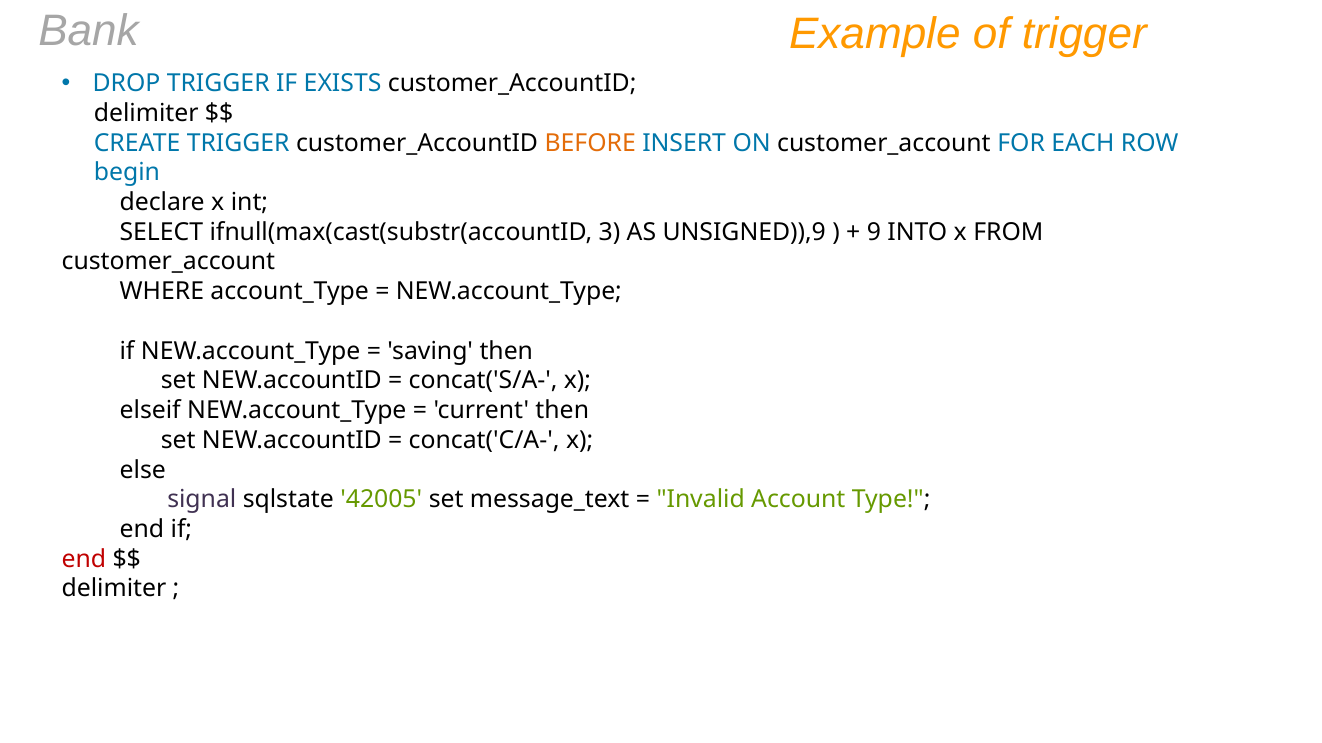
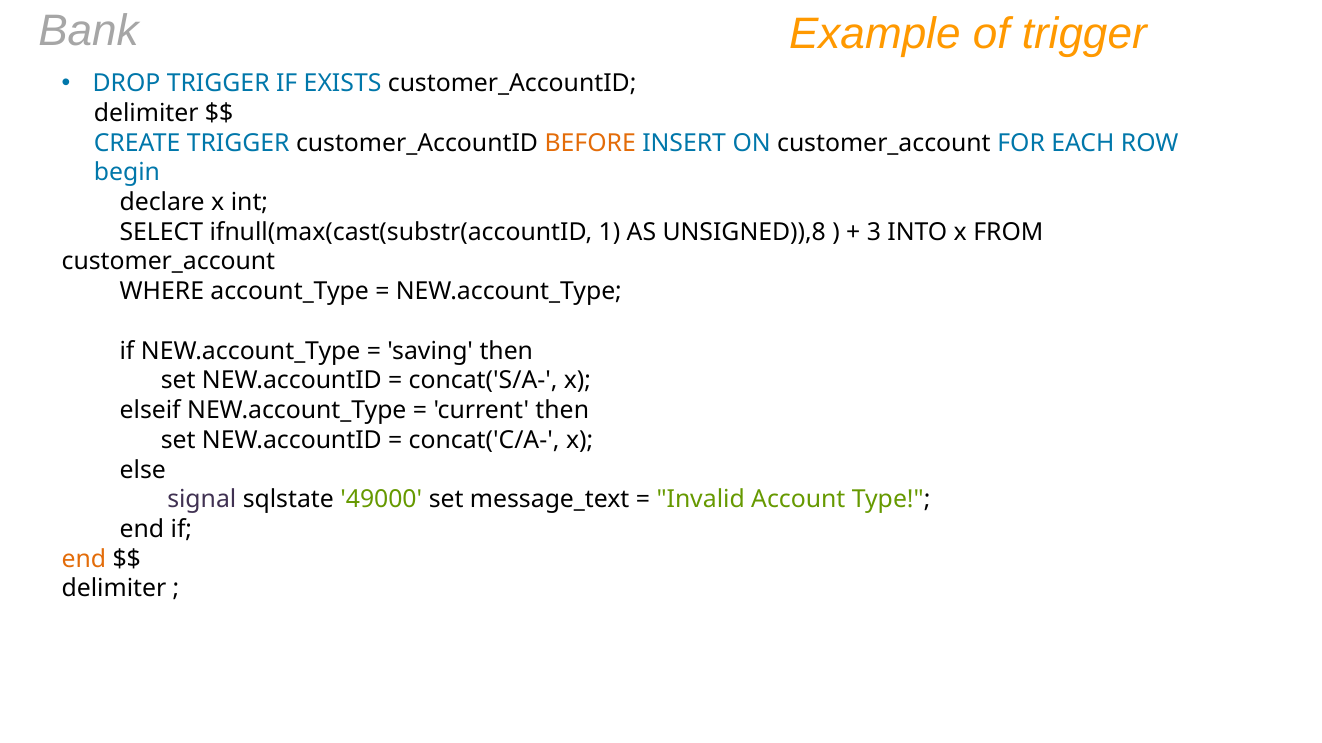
3: 3 -> 1
UNSIGNED)),9: UNSIGNED)),9 -> UNSIGNED)),8
9: 9 -> 3
42005: 42005 -> 49000
end at (84, 560) colour: red -> orange
